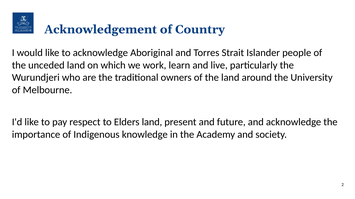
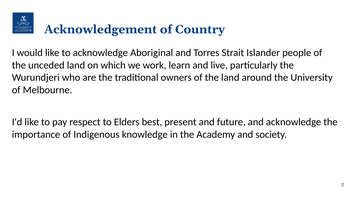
Elders land: land -> best
